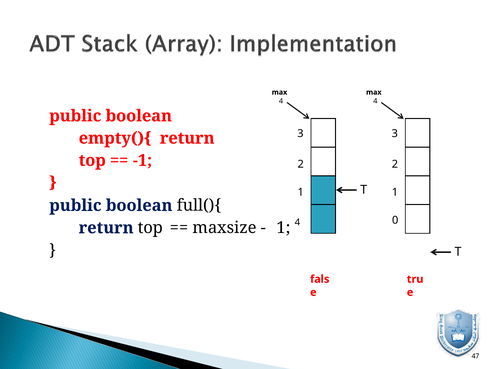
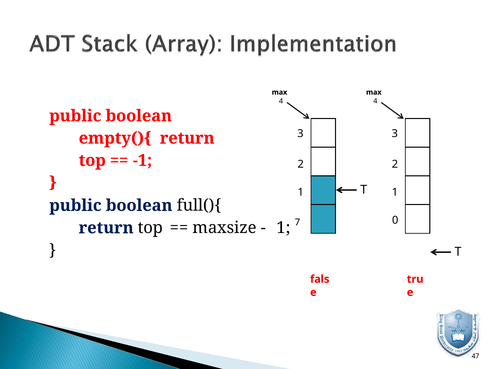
1 4: 4 -> 7
